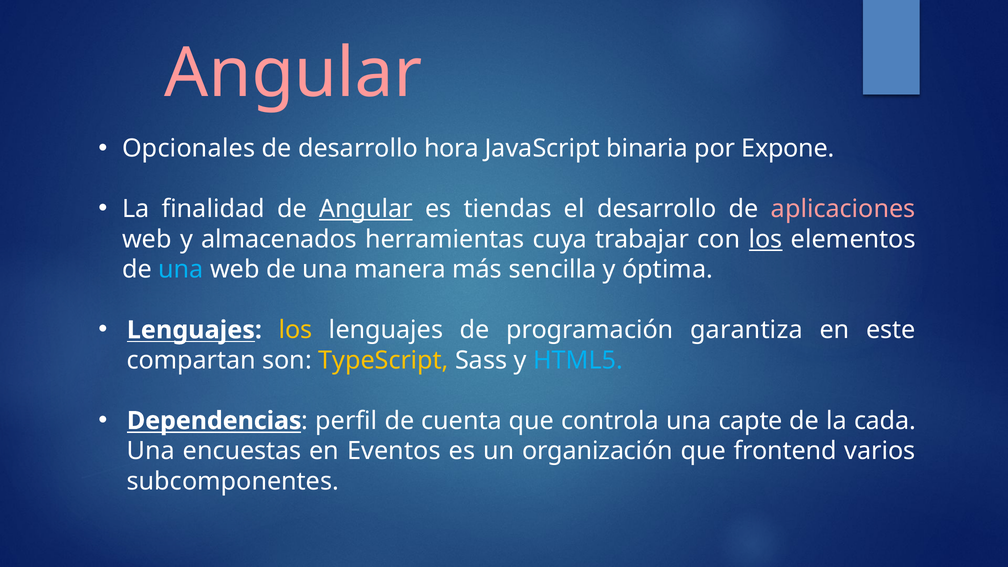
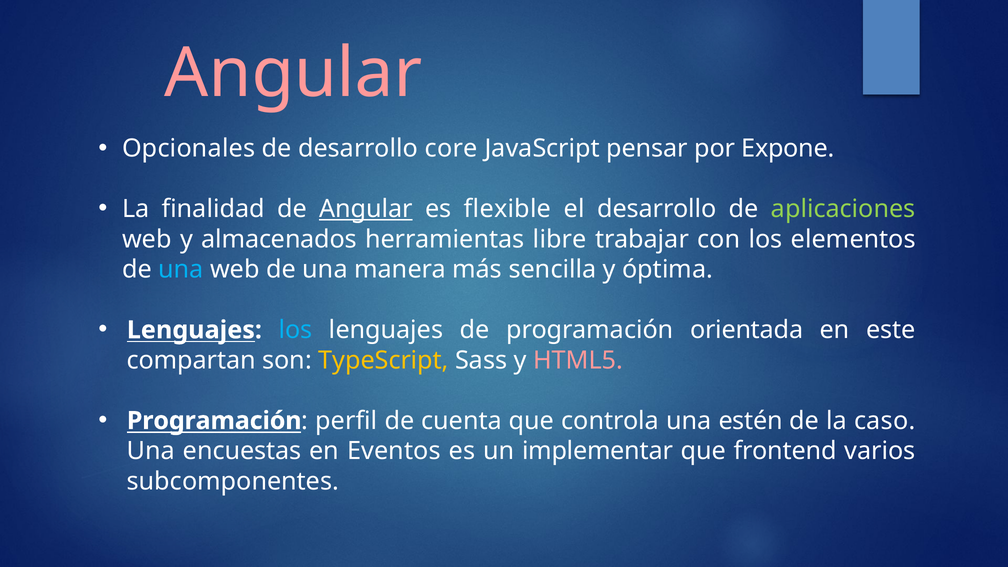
hora: hora -> core
binaria: binaria -> pensar
tiendas: tiendas -> flexible
aplicaciones colour: pink -> light green
cuya: cuya -> libre
los at (766, 239) underline: present -> none
los at (295, 330) colour: yellow -> light blue
garantiza: garantiza -> orientada
HTML5 colour: light blue -> pink
Dependencias at (214, 421): Dependencias -> Programación
capte: capte -> estén
cada: cada -> caso
organización: organización -> implementar
